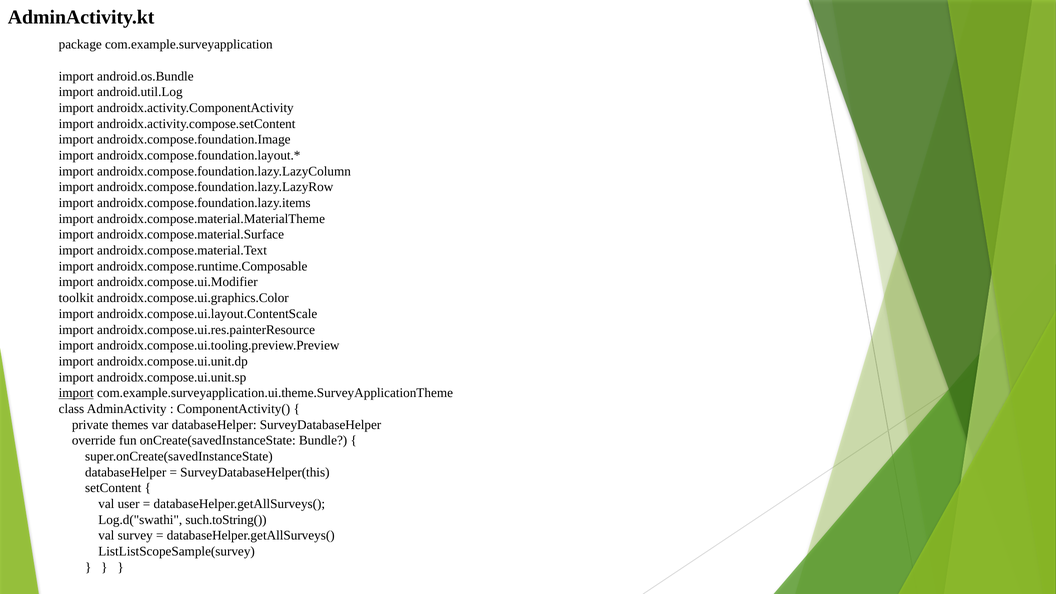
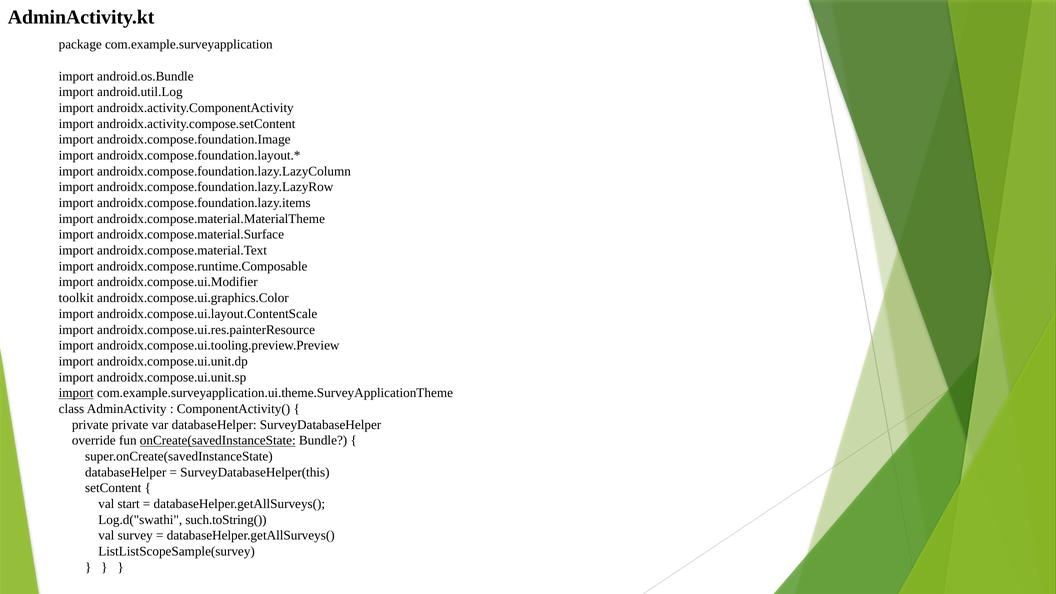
private themes: themes -> private
onCreate(savedInstanceState underline: none -> present
user: user -> start
